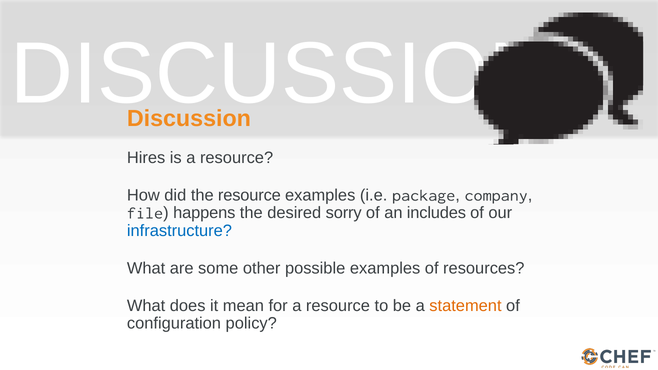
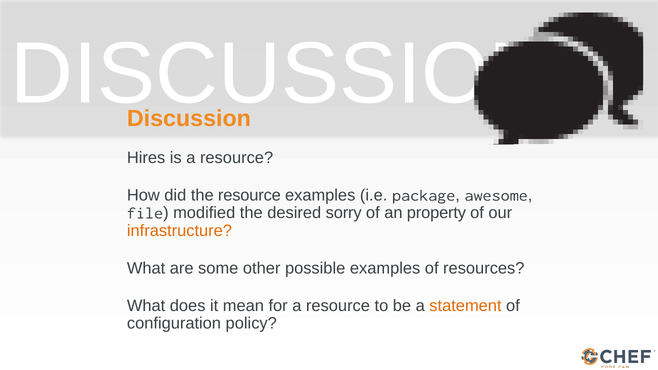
company: company -> awesome
happens: happens -> modified
includes: includes -> property
infrastructure colour: blue -> orange
